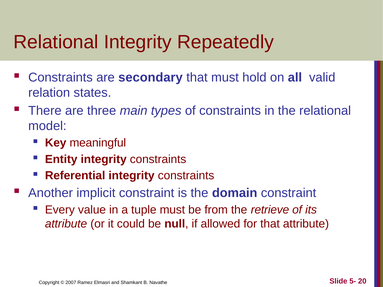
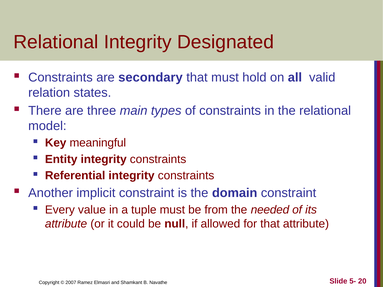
Repeatedly: Repeatedly -> Designated
retrieve: retrieve -> needed
